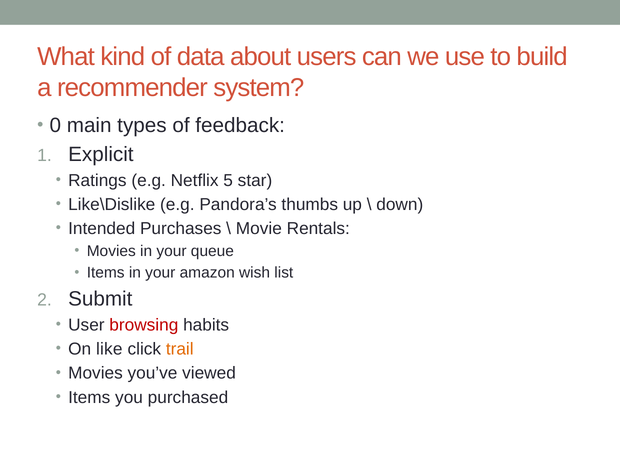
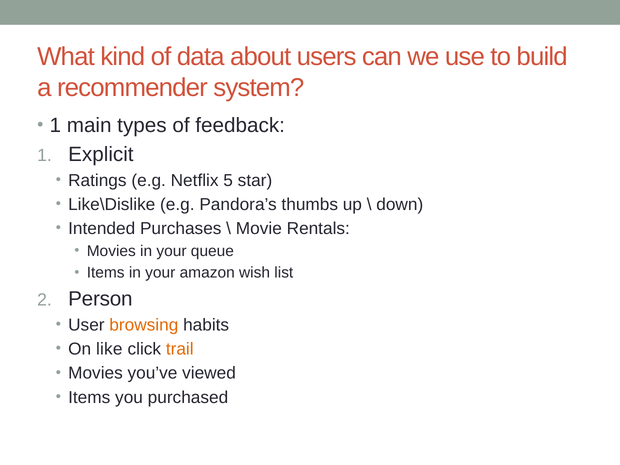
0 at (55, 125): 0 -> 1
Submit: Submit -> Person
browsing colour: red -> orange
